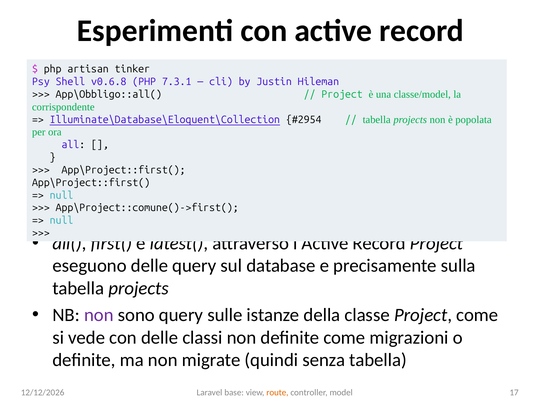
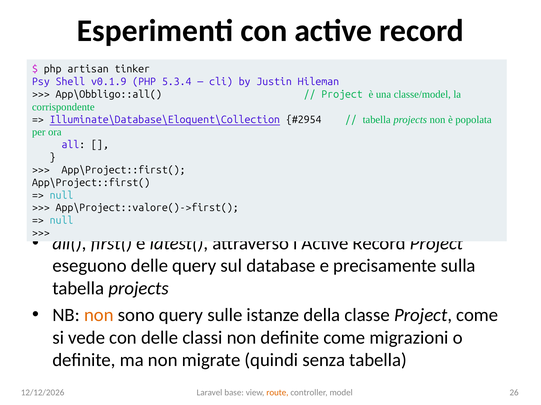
v0.6.8: v0.6.8 -> v0.1.9
7.3.1: 7.3.1 -> 5.3.4
App\Project::comune()->first(: App\Project::comune()->first( -> App\Project::valore()->first(
non at (99, 316) colour: purple -> orange
17: 17 -> 26
